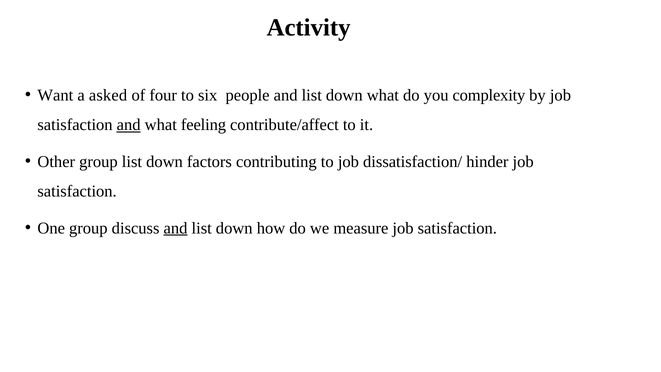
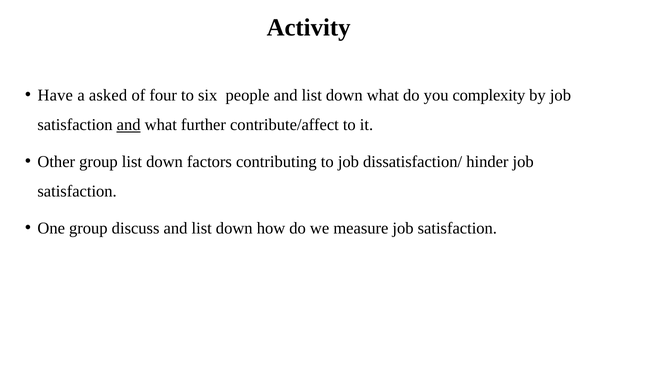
Want: Want -> Have
feeling: feeling -> further
and at (176, 228) underline: present -> none
